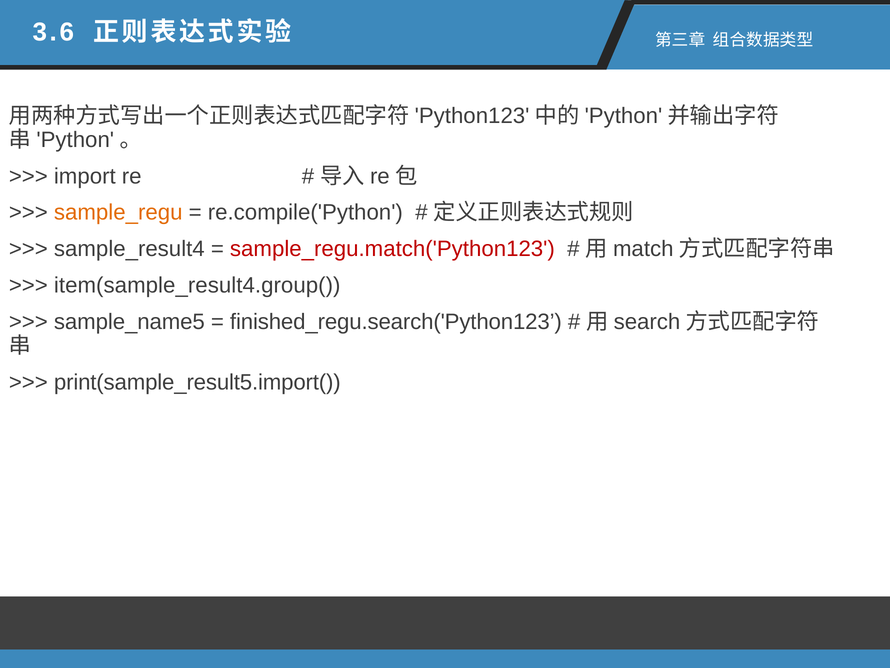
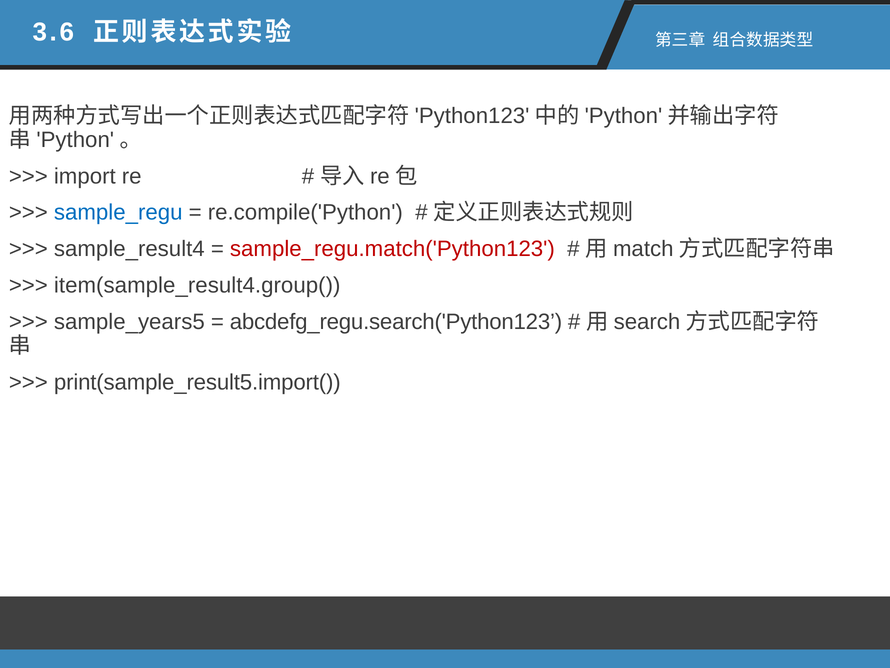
sample_regu colour: orange -> blue
sample_name5: sample_name5 -> sample_years5
finished_regu.search('Python123: finished_regu.search('Python123 -> abcdefg_regu.search('Python123
